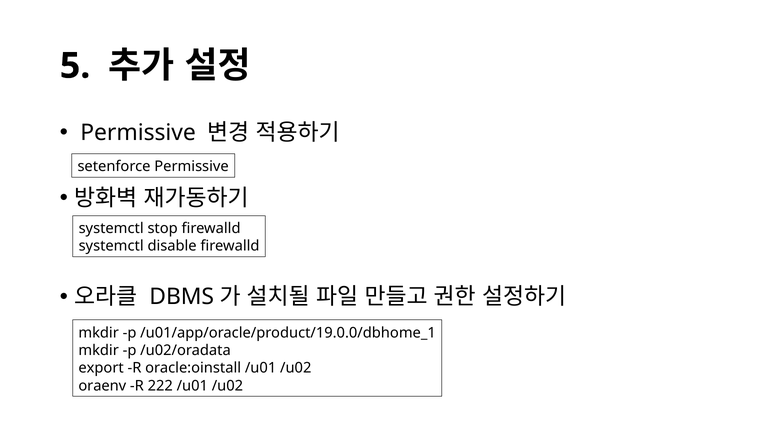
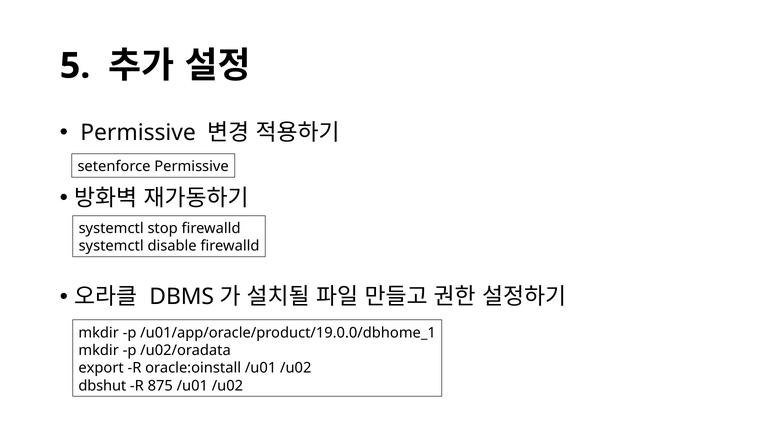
oraenv: oraenv -> dbshut
222: 222 -> 875
